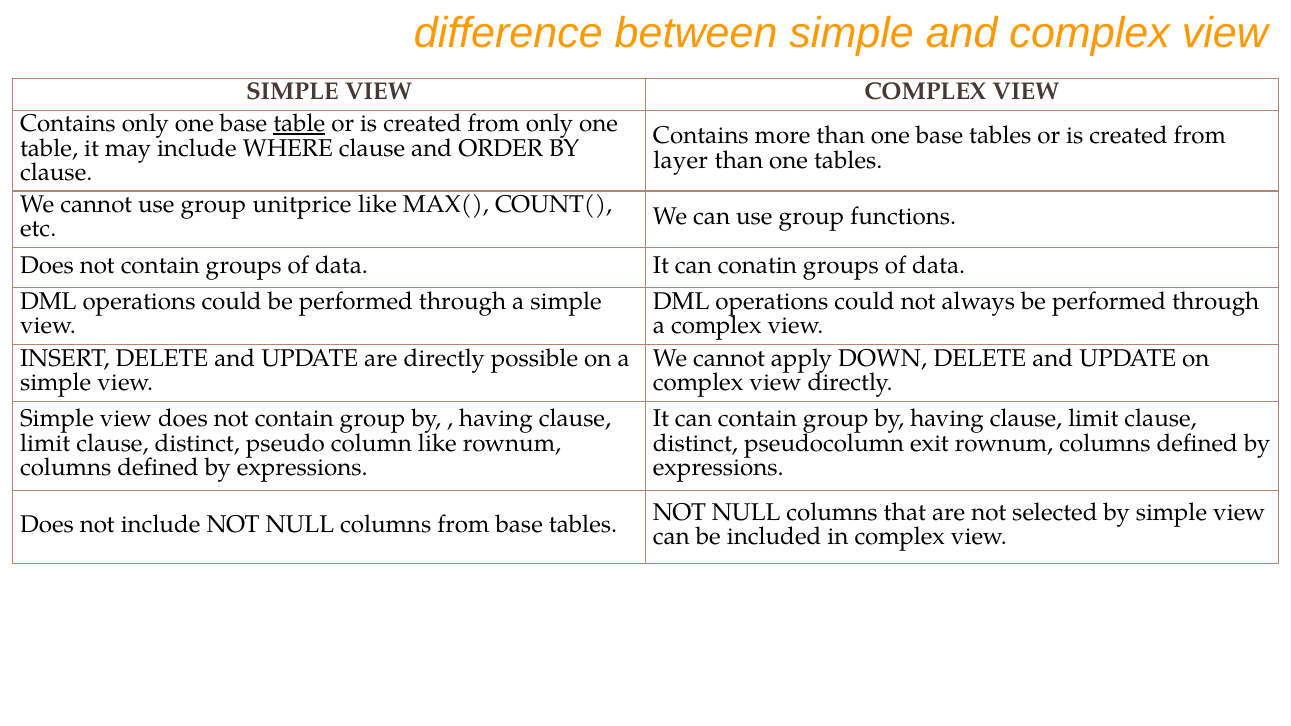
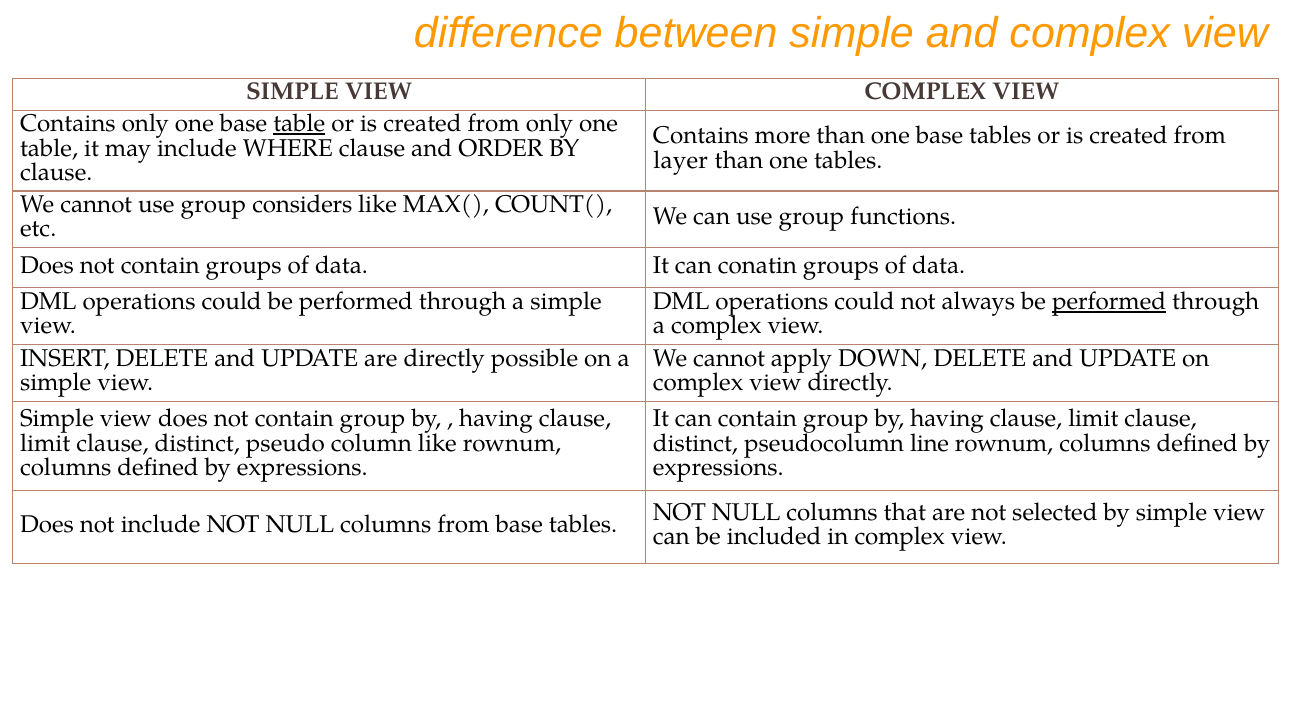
unitprice: unitprice -> considers
performed at (1109, 302) underline: none -> present
exit: exit -> line
